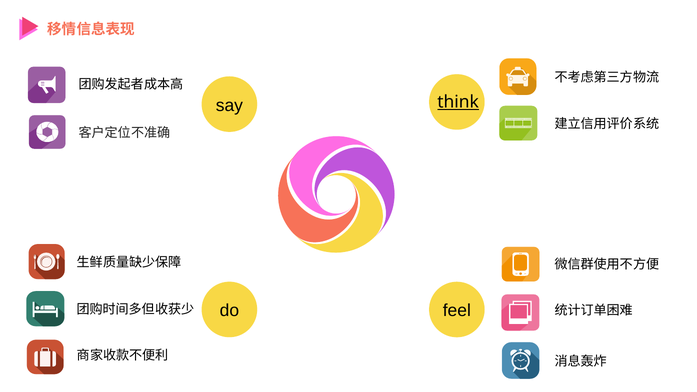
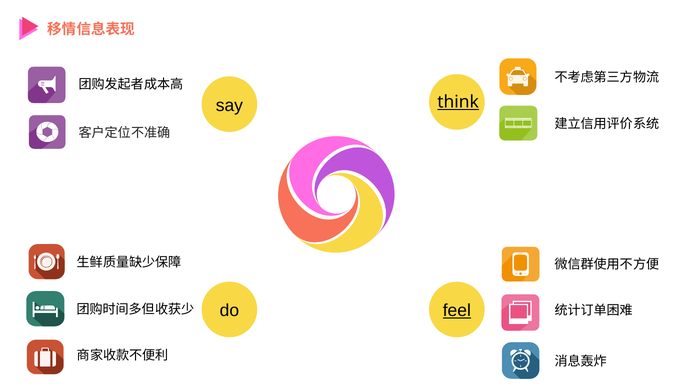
feel underline: none -> present
